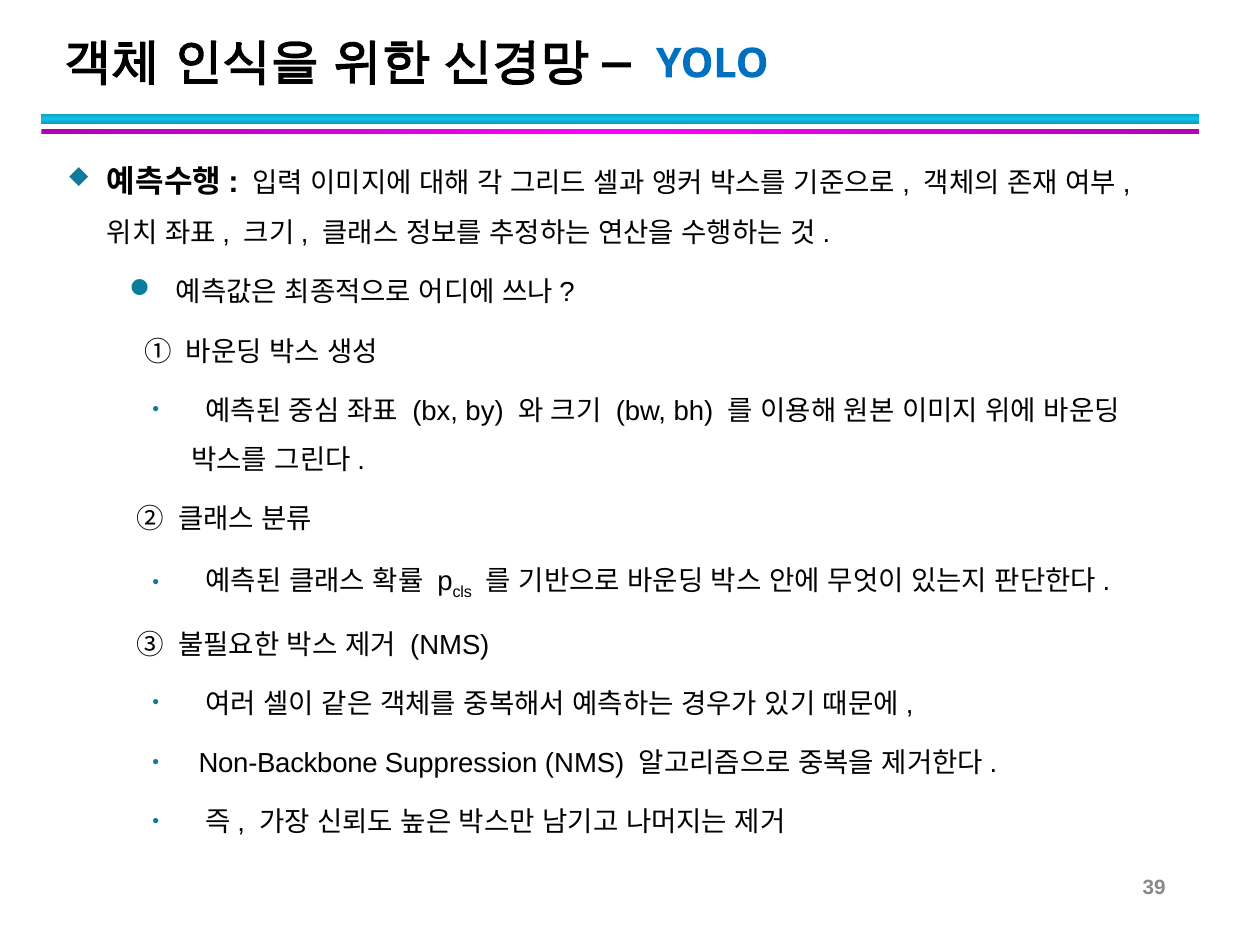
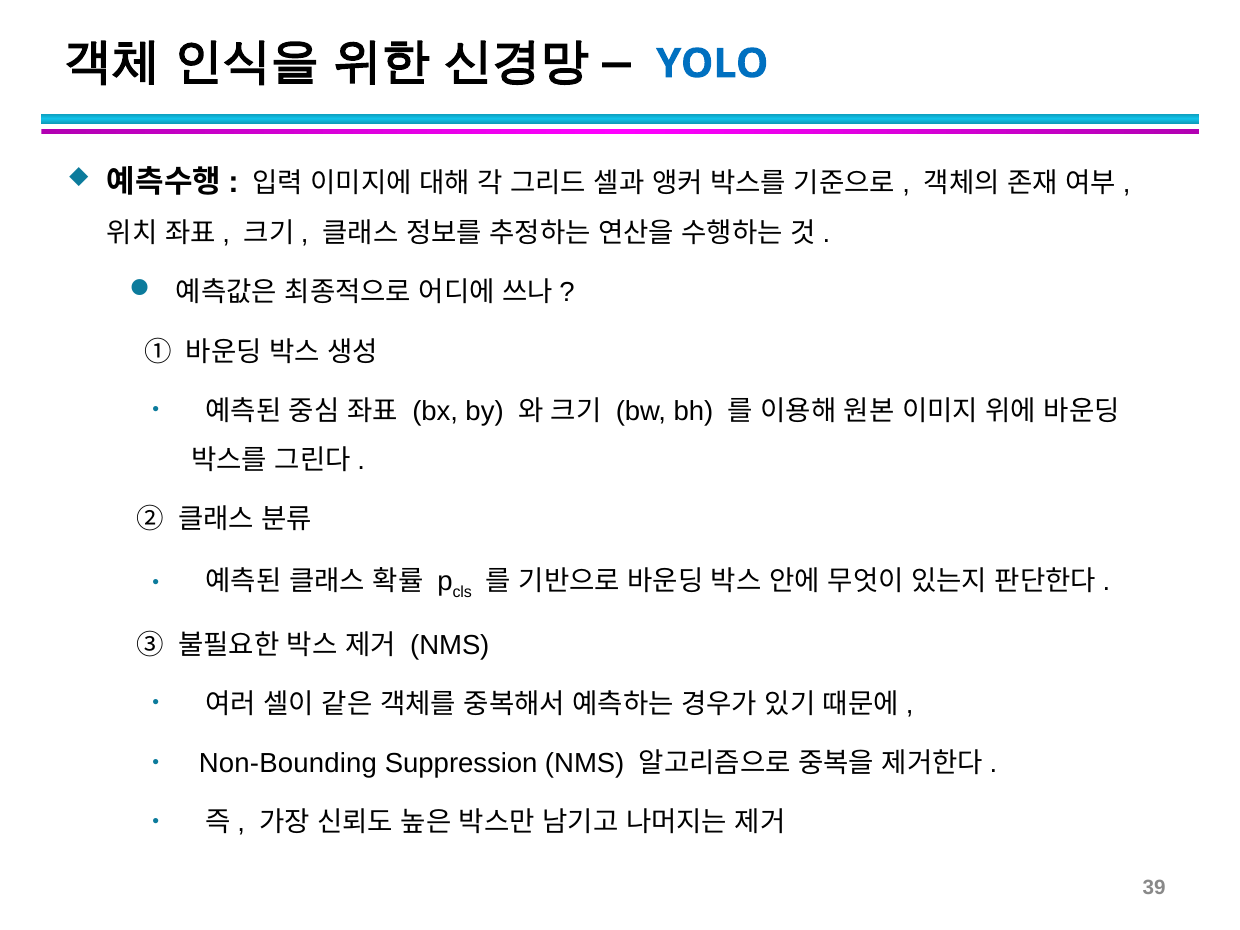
Non-Backbone: Non-Backbone -> Non-Bounding
